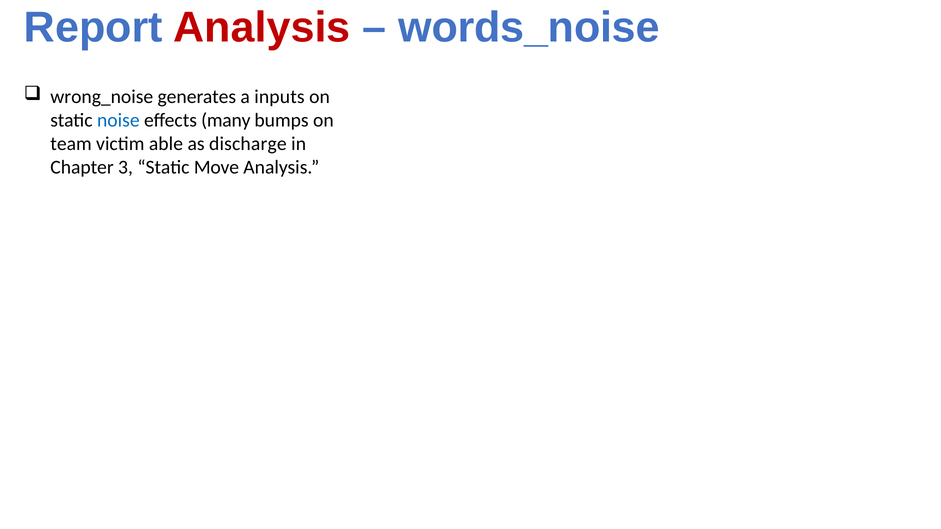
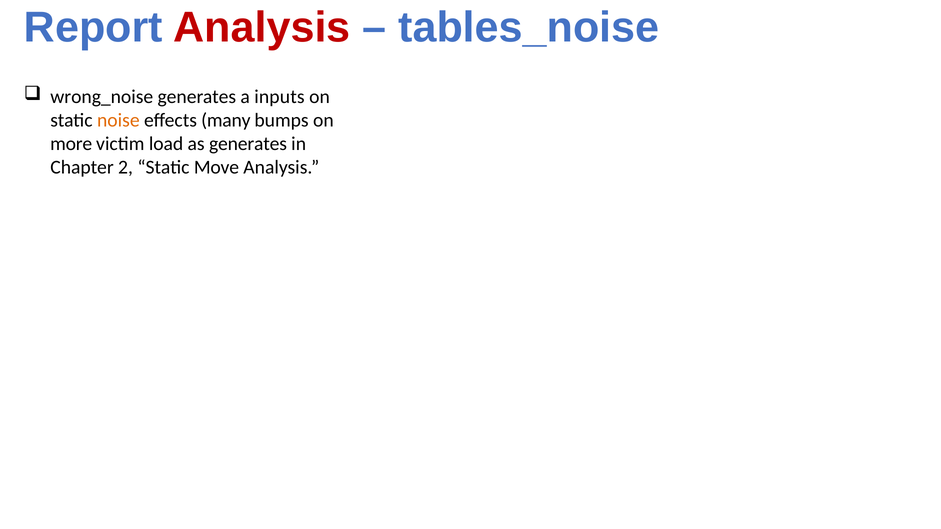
words_noise: words_noise -> tables_noise
noise colour: blue -> orange
team: team -> more
able: able -> load
as discharge: discharge -> generates
3: 3 -> 2
